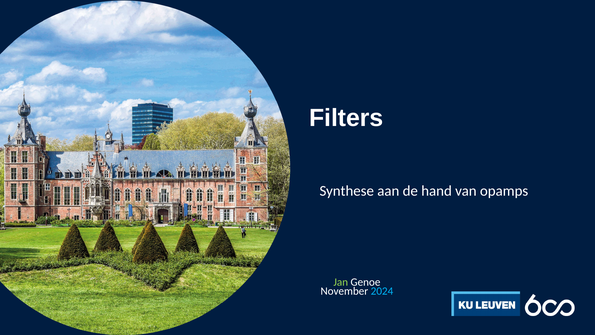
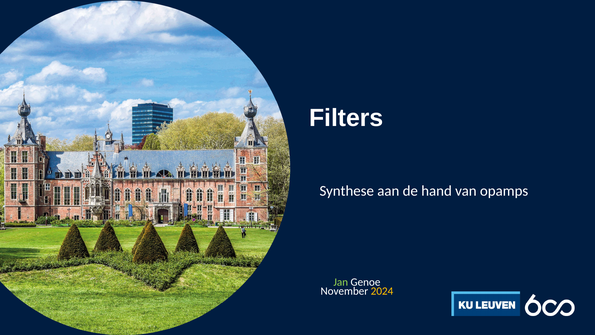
2024 colour: light blue -> yellow
